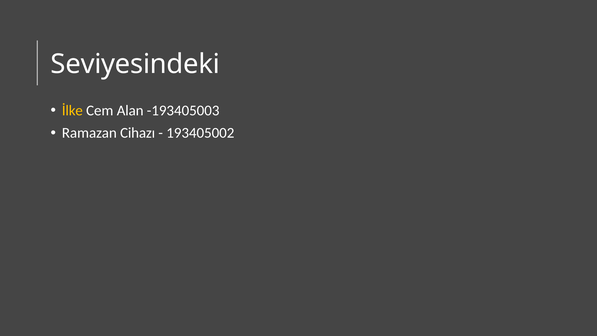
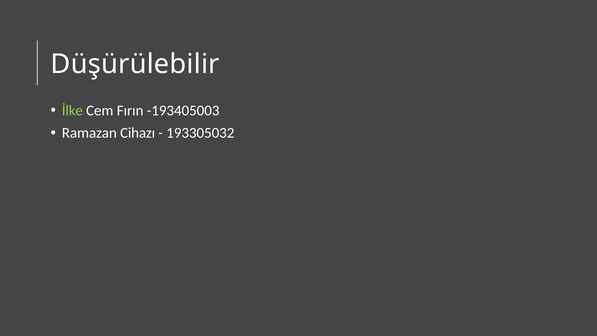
Seviyesindeki: Seviyesindeki -> Düşürülebilir
İlke colour: yellow -> light green
Alan: Alan -> Fırın
193405002: 193405002 -> 193305032
